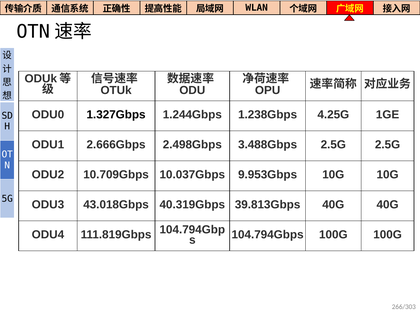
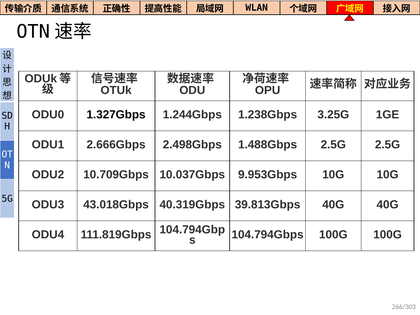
4.25G: 4.25G -> 3.25G
3.488Gbps: 3.488Gbps -> 1.488Gbps
